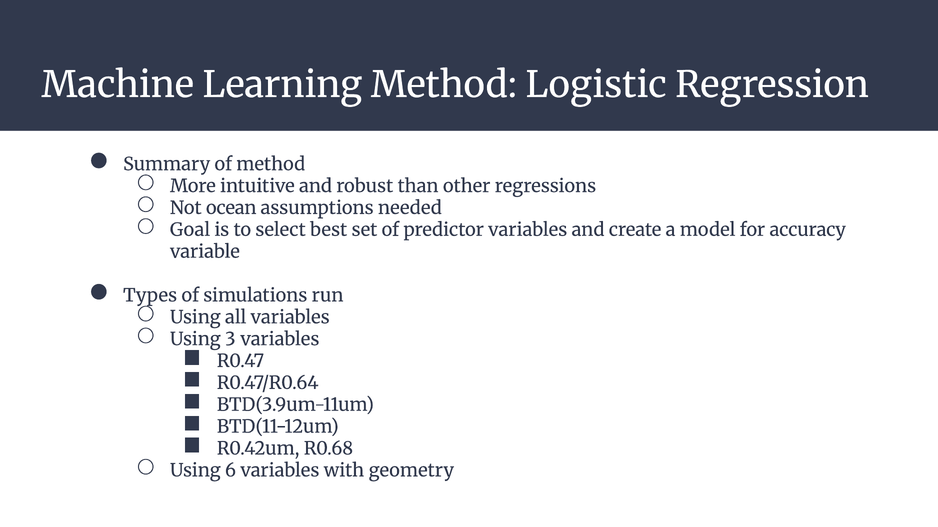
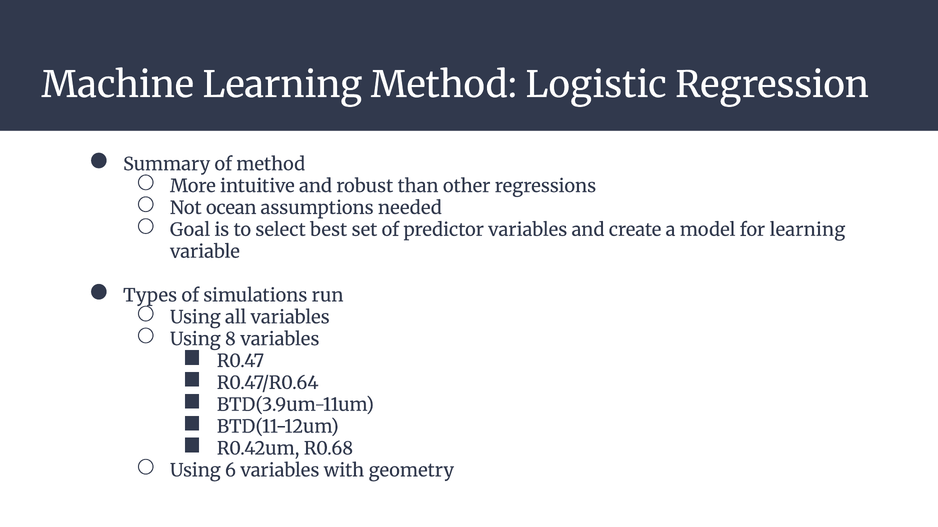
for accuracy: accuracy -> learning
3: 3 -> 8
